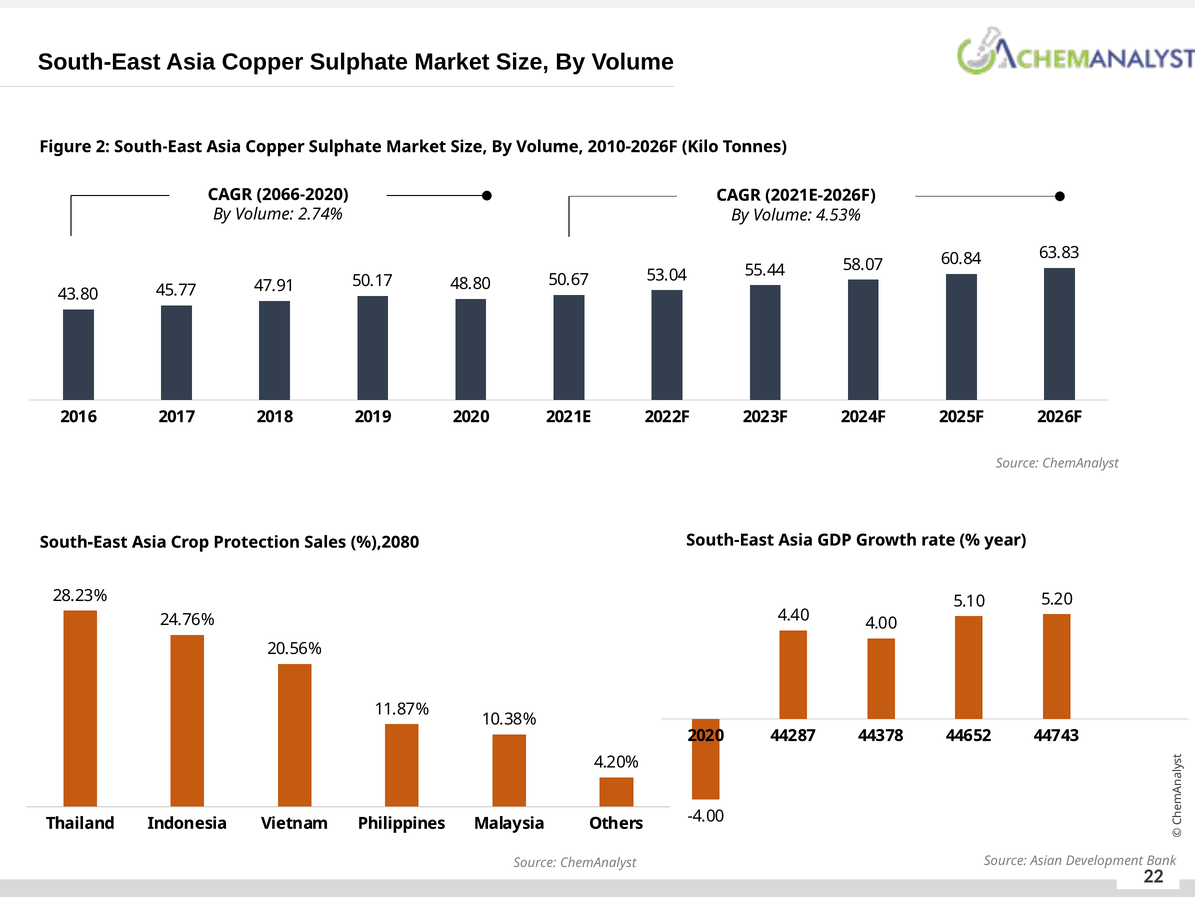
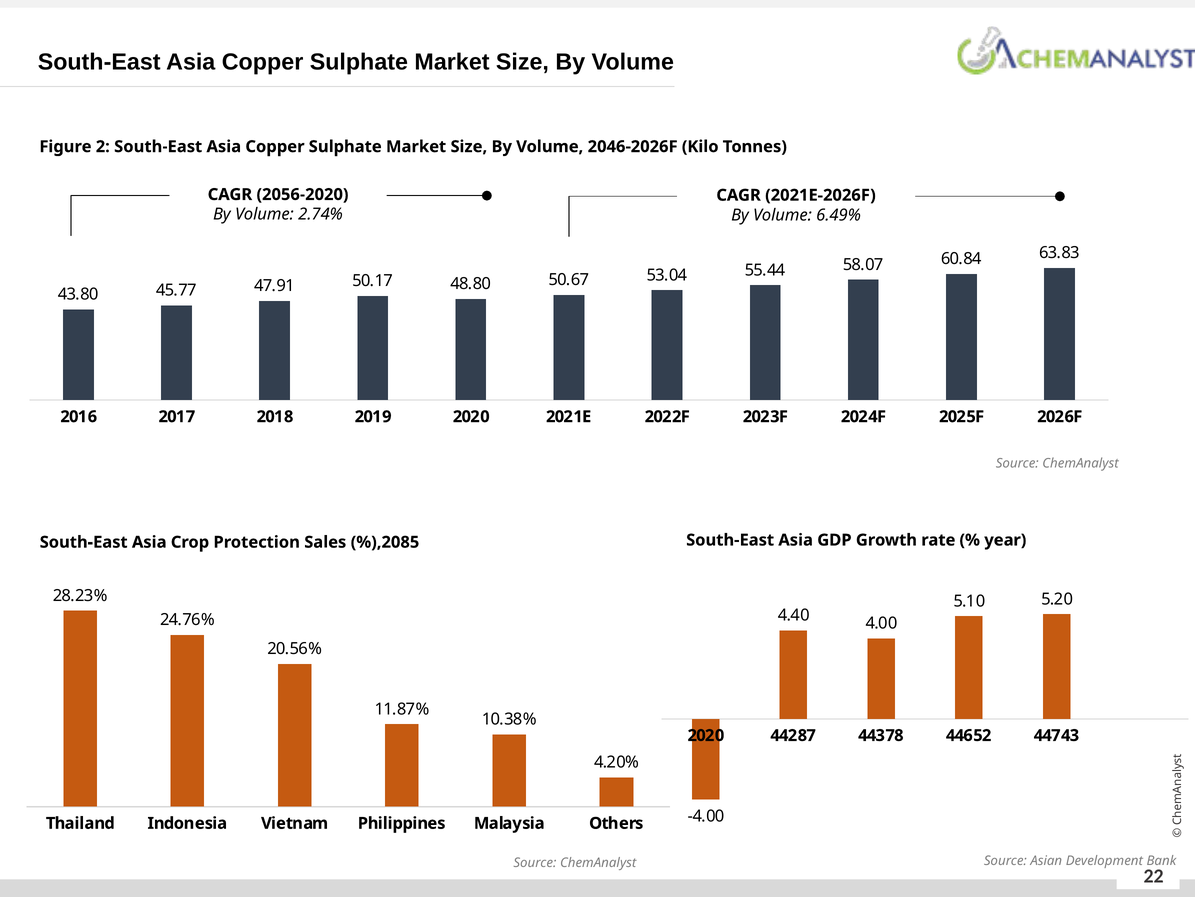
2010-2026F: 2010-2026F -> 2046-2026F
2066-2020: 2066-2020 -> 2056-2020
4.53%: 4.53% -> 6.49%
%),2080: %),2080 -> %),2085
